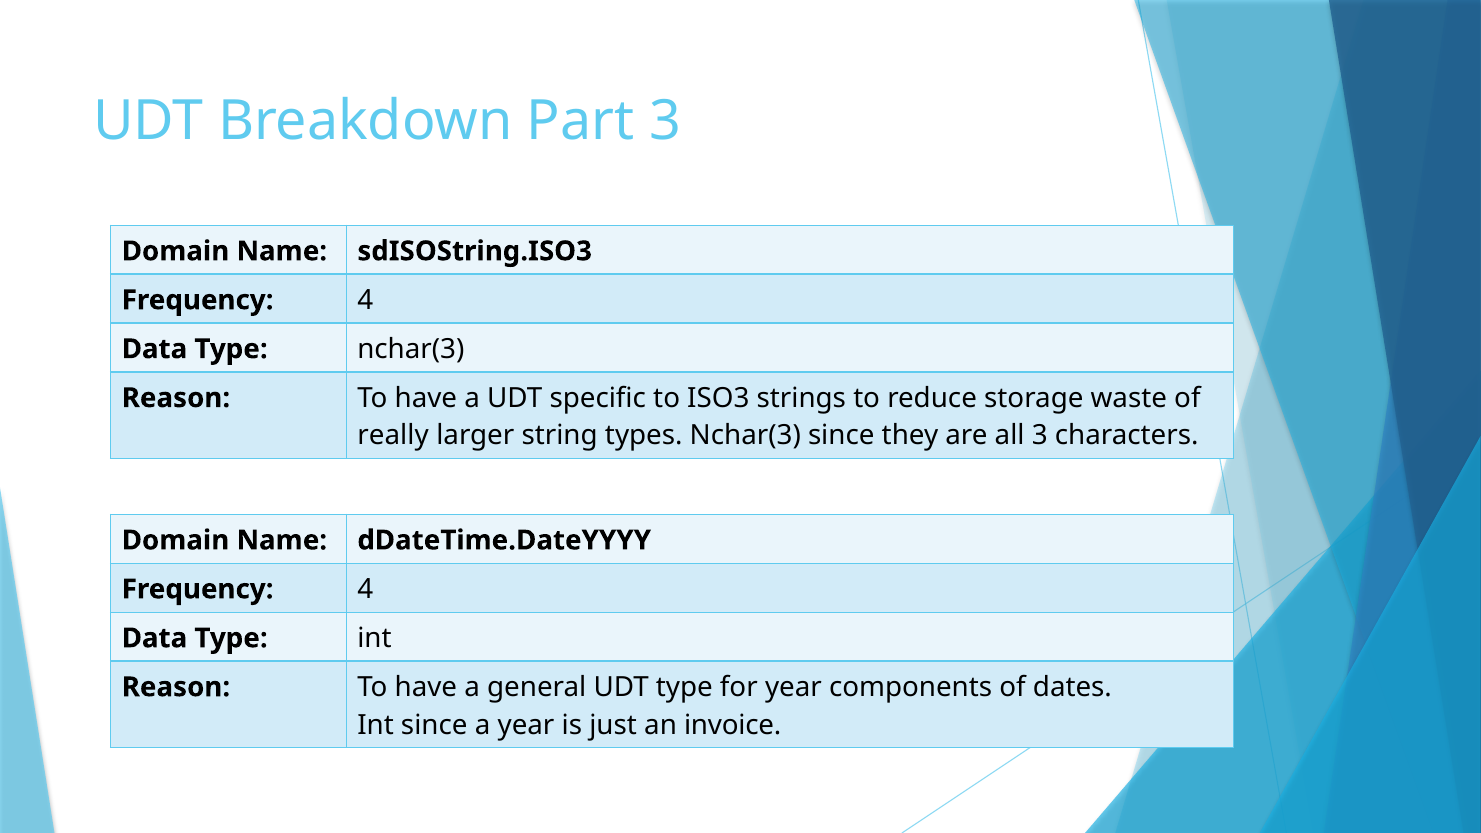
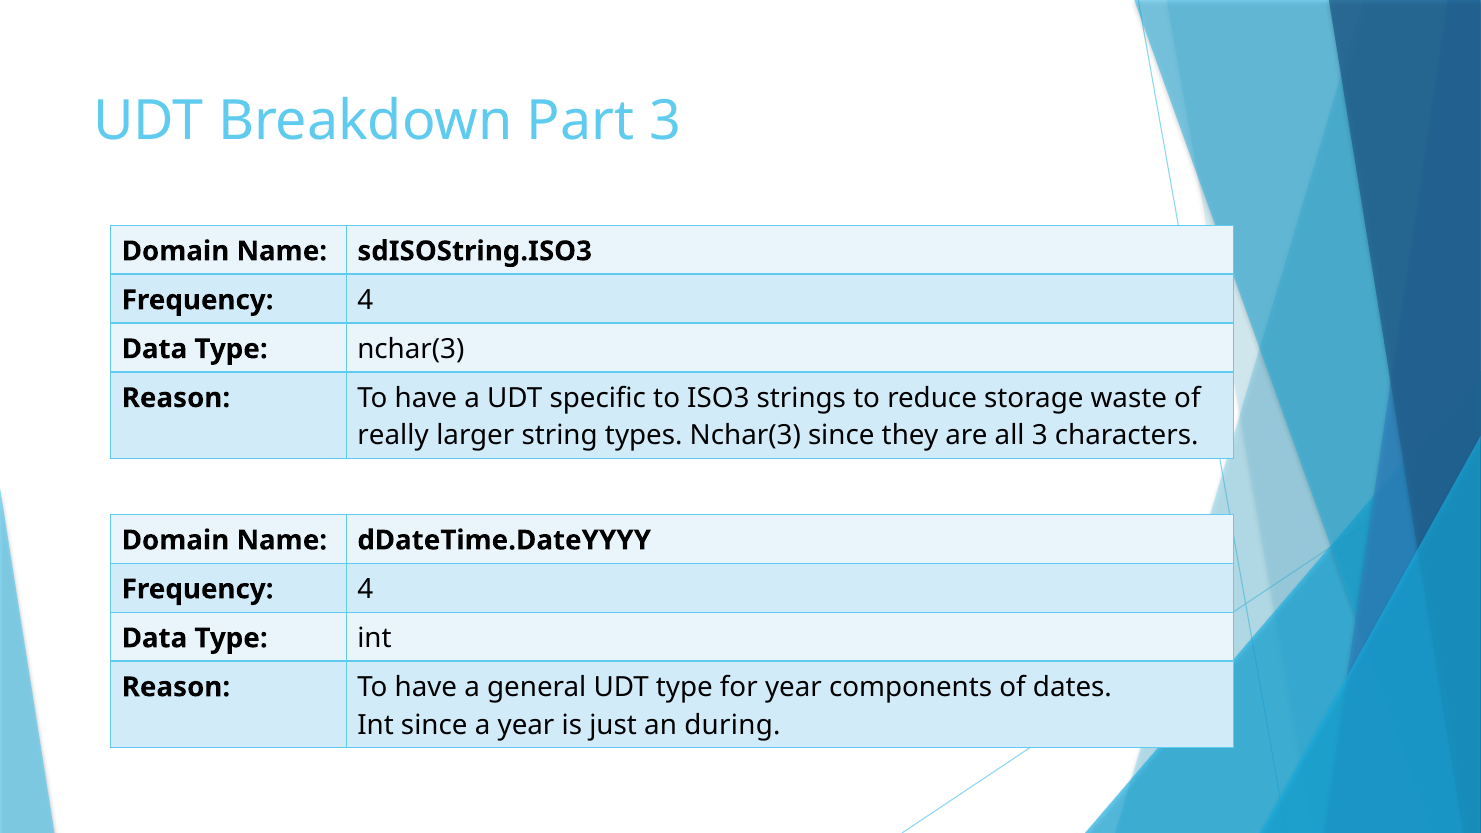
invoice: invoice -> during
